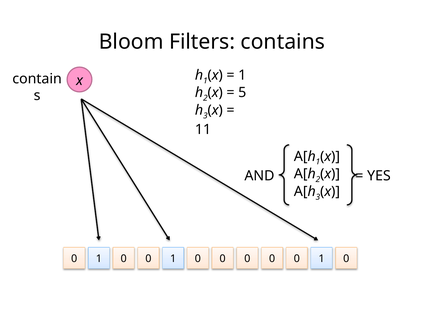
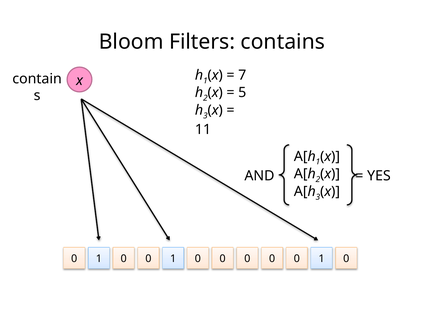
1 at (242, 75): 1 -> 7
